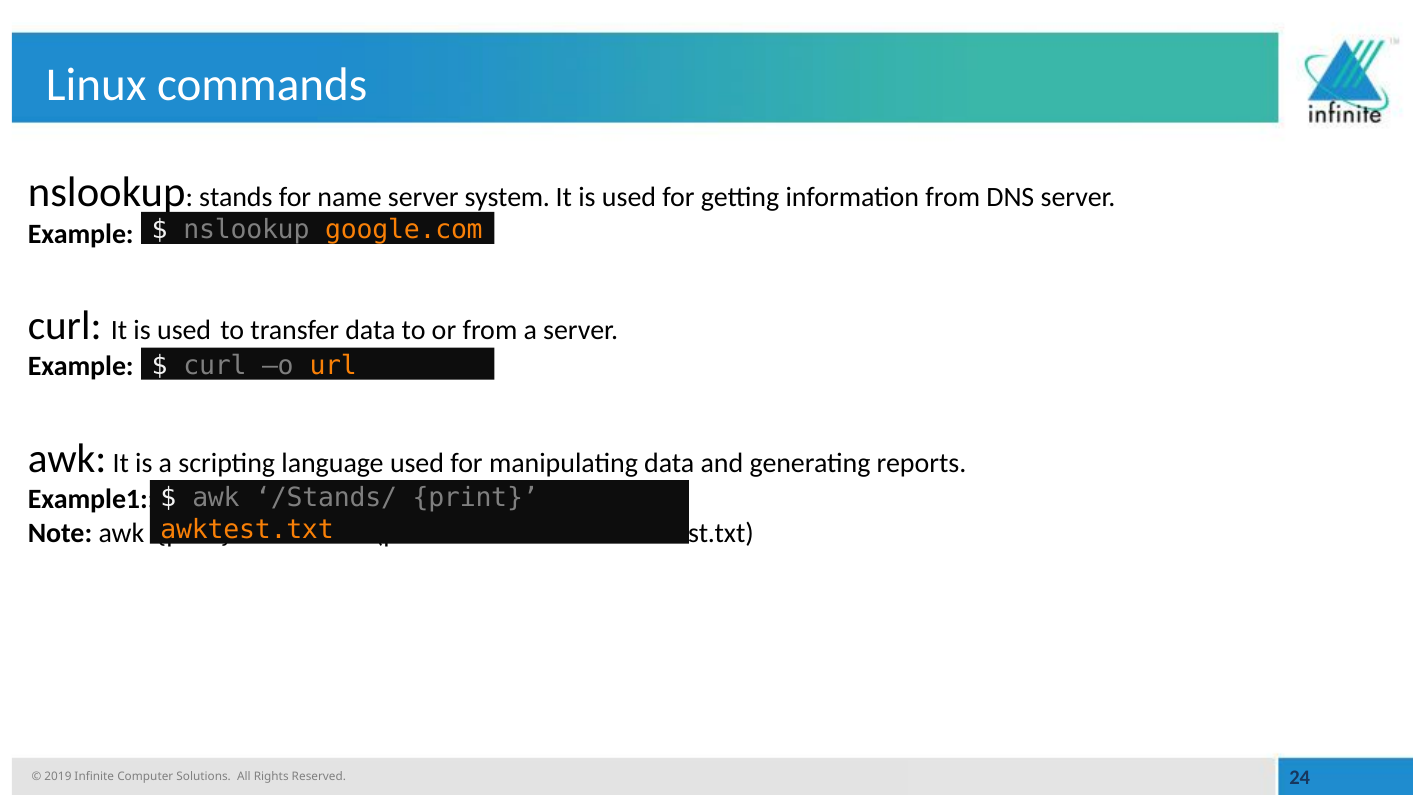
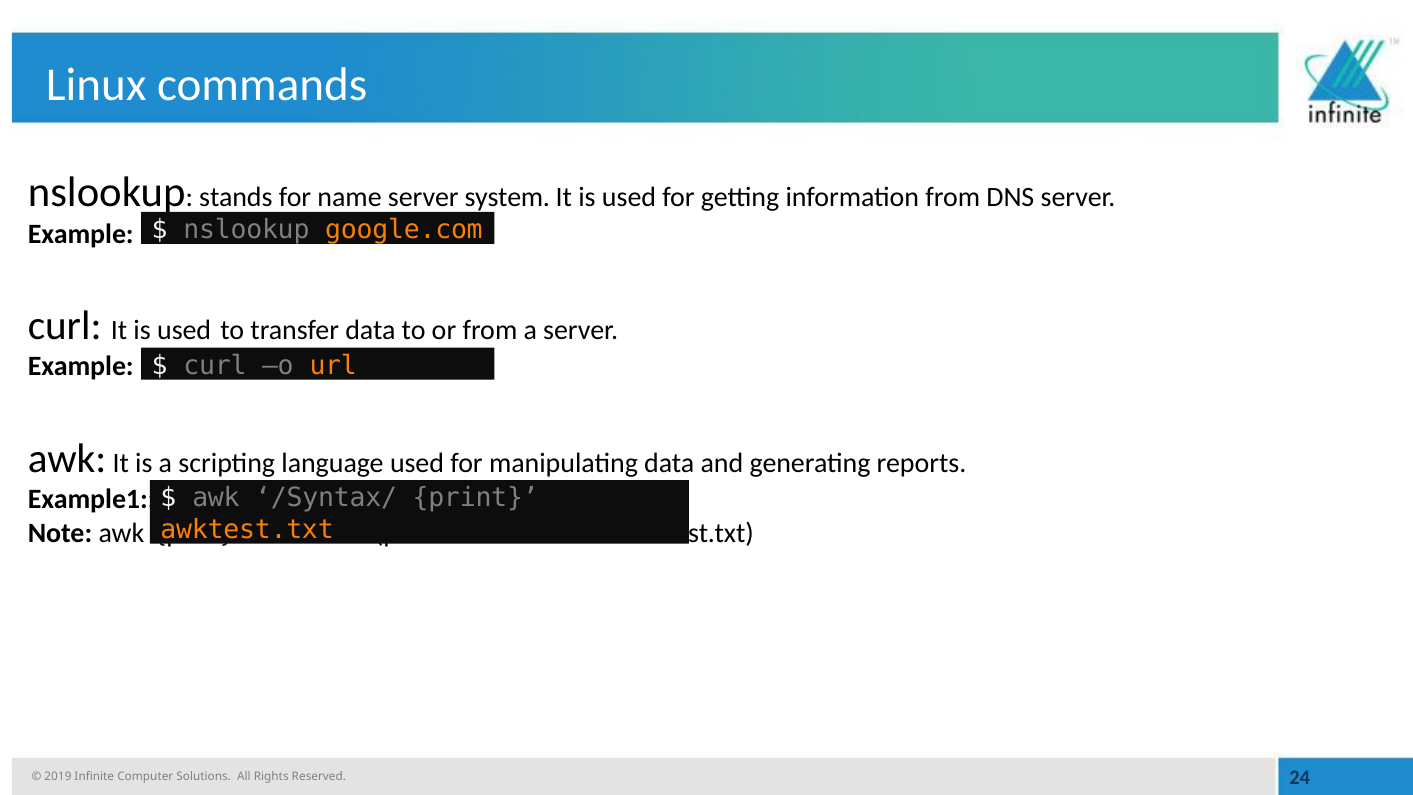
/Stands/: /Stands/ -> /Syntax/
